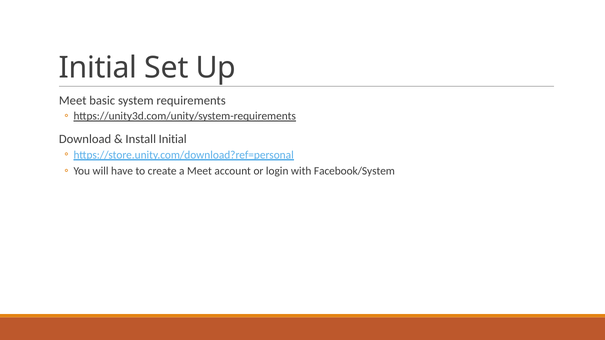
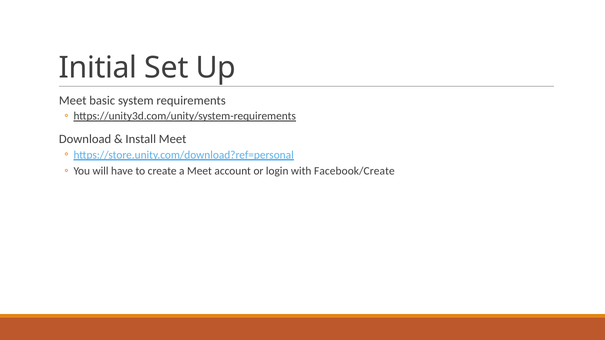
Install Initial: Initial -> Meet
Facebook/System: Facebook/System -> Facebook/Create
